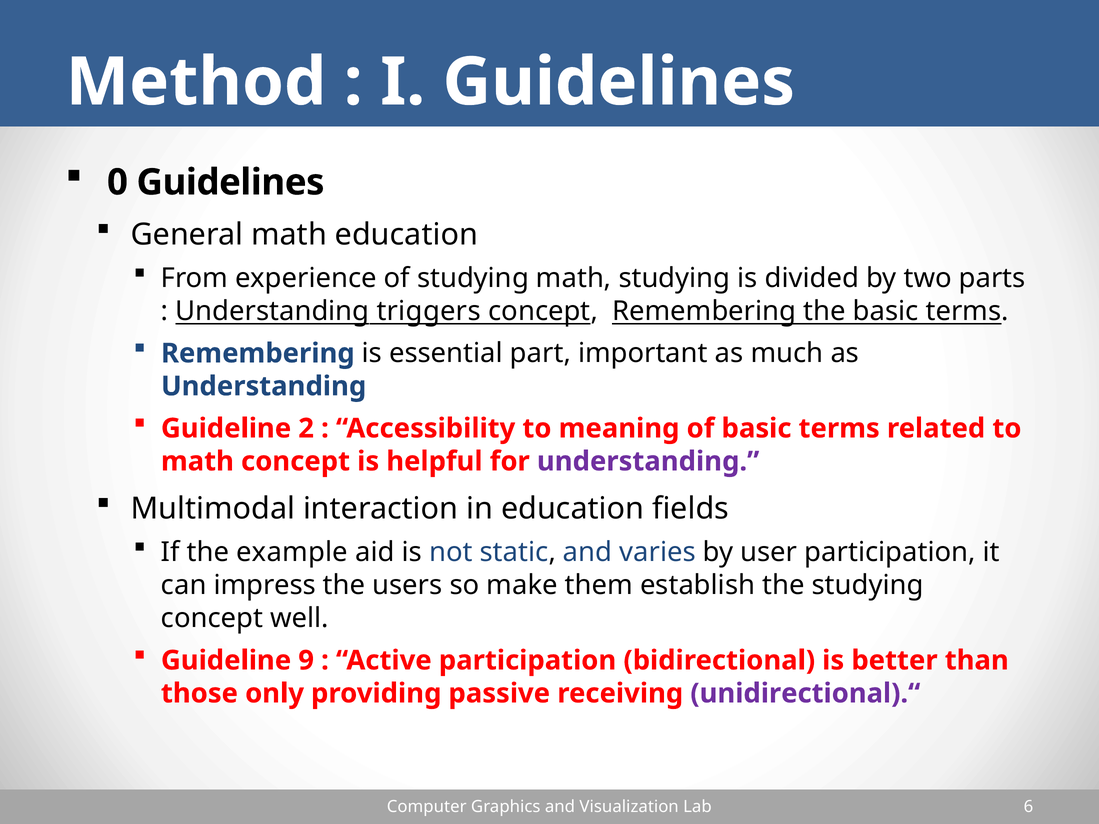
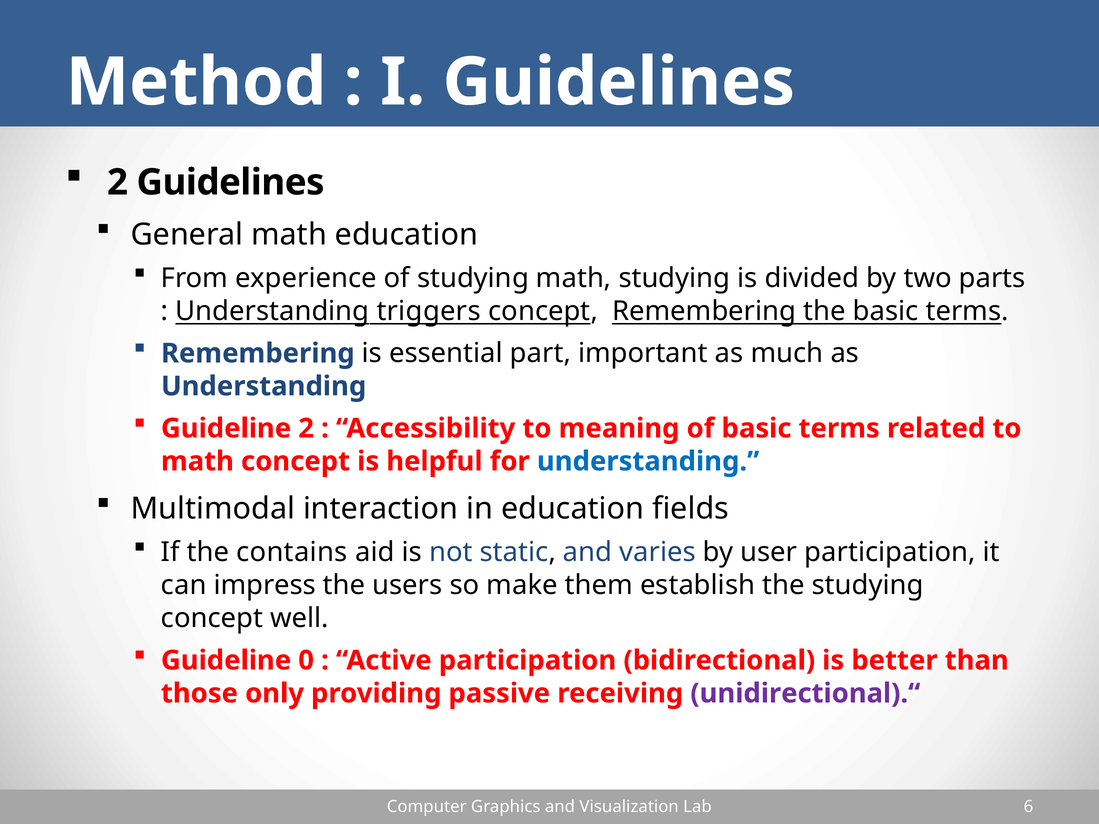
0 at (117, 182): 0 -> 2
understanding at (648, 462) colour: purple -> blue
example: example -> contains
9: 9 -> 0
